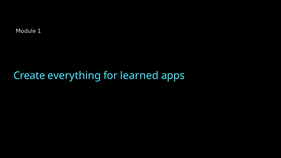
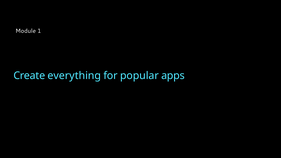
learned: learned -> popular
